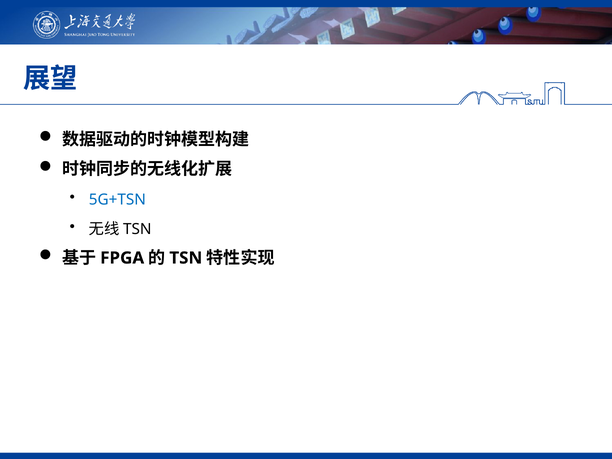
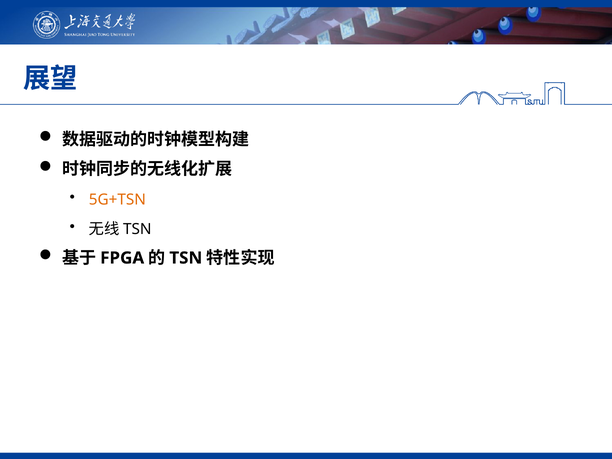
5G+TSN colour: blue -> orange
